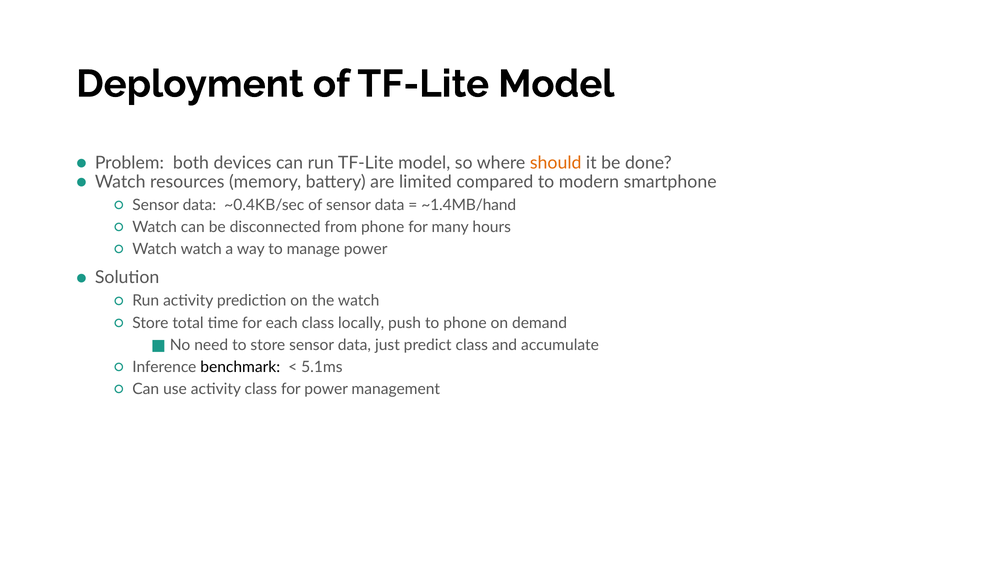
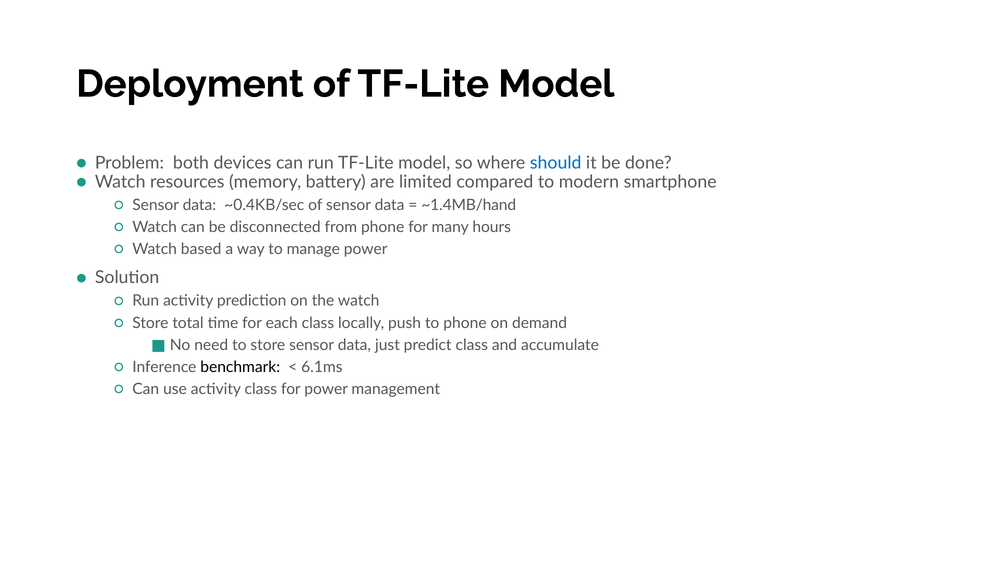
should colour: orange -> blue
Watch watch: watch -> based
5.1ms: 5.1ms -> 6.1ms
